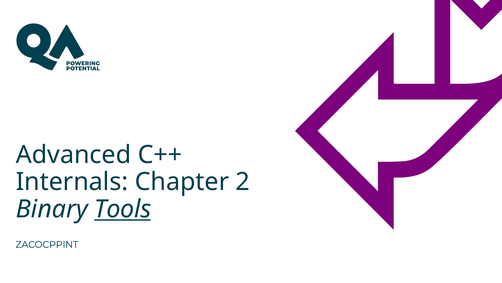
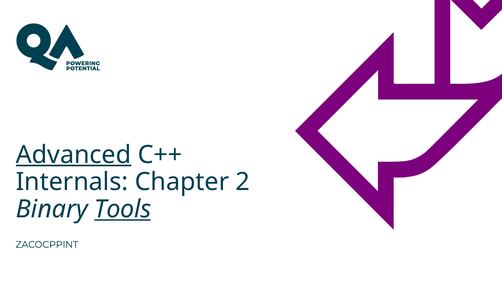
Advanced underline: none -> present
